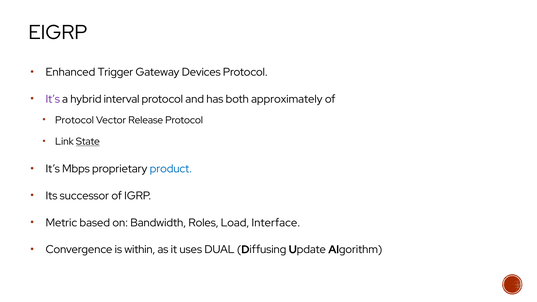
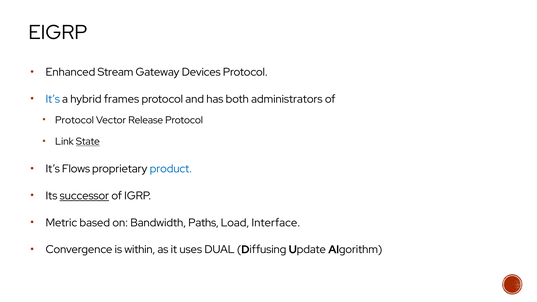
Trigger: Trigger -> Stream
It’s at (53, 99) colour: purple -> blue
interval: interval -> frames
approximately: approximately -> administrators
Mbps: Mbps -> Flows
successor underline: none -> present
Roles: Roles -> Paths
